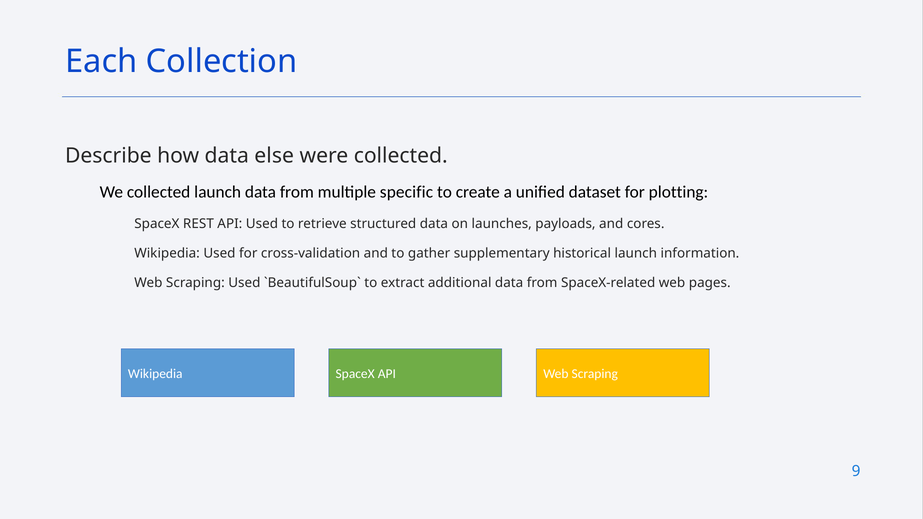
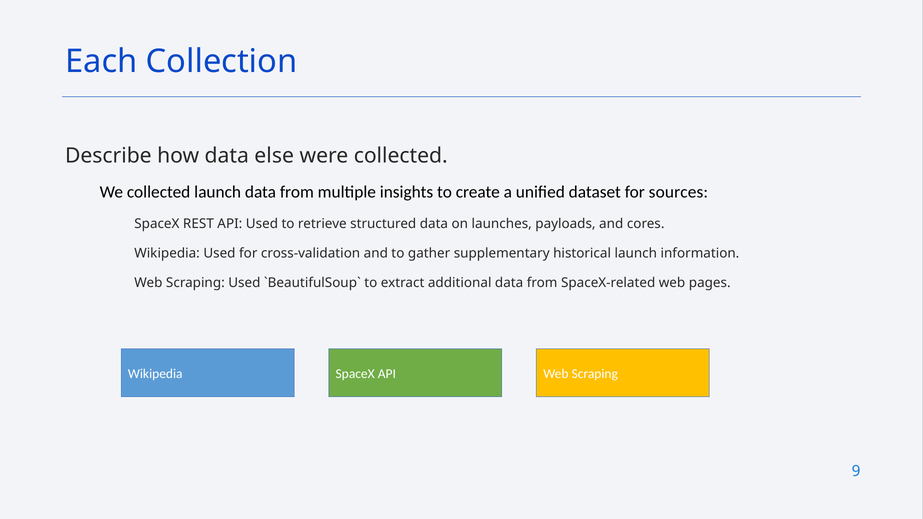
specific: specific -> insights
plotting: plotting -> sources
